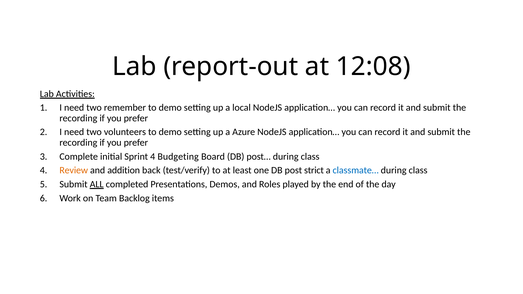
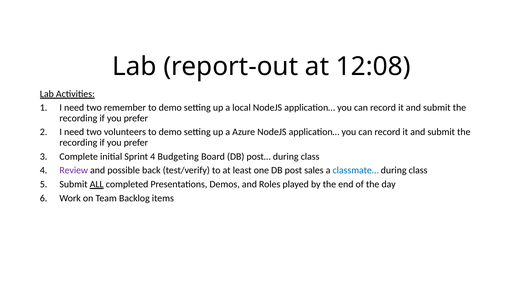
Review colour: orange -> purple
addition: addition -> possible
strict: strict -> sales
